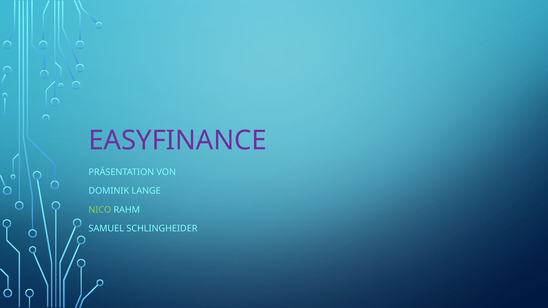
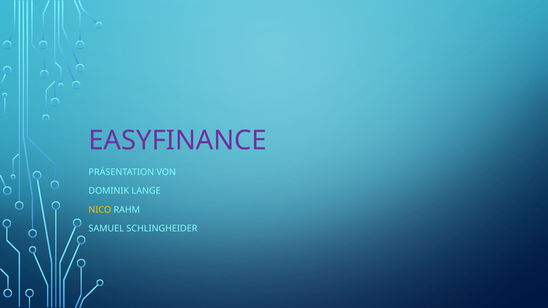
NICO colour: light green -> yellow
